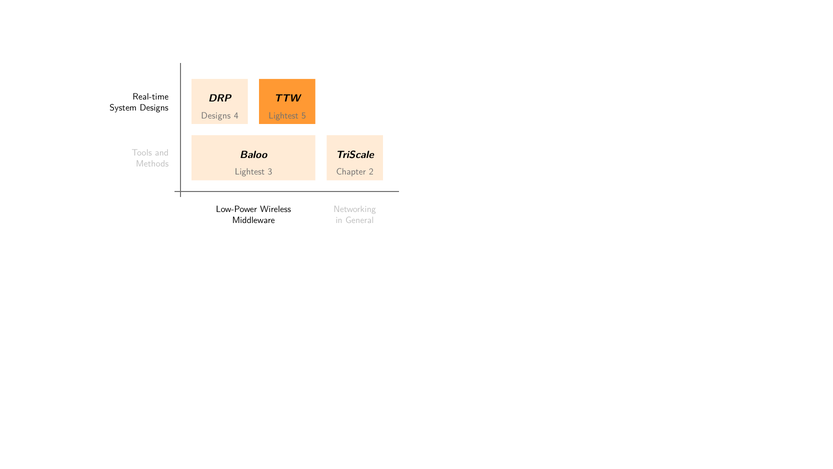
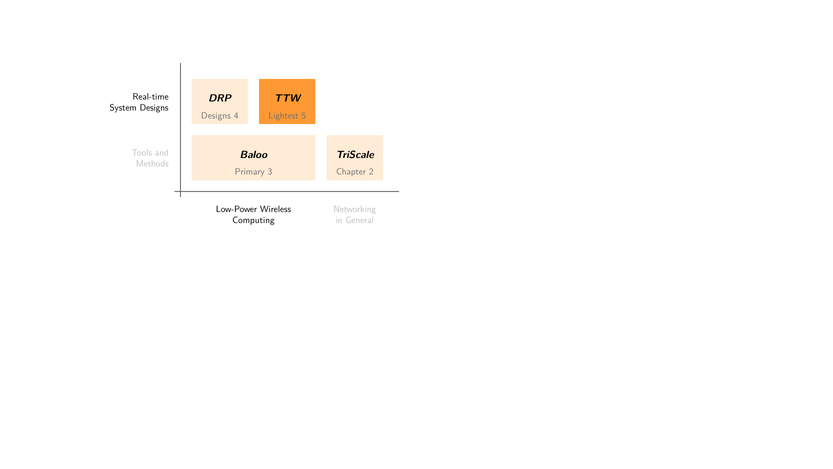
Lightest at (250, 172): Lightest -> Primary
Middleware: Middleware -> Computing
